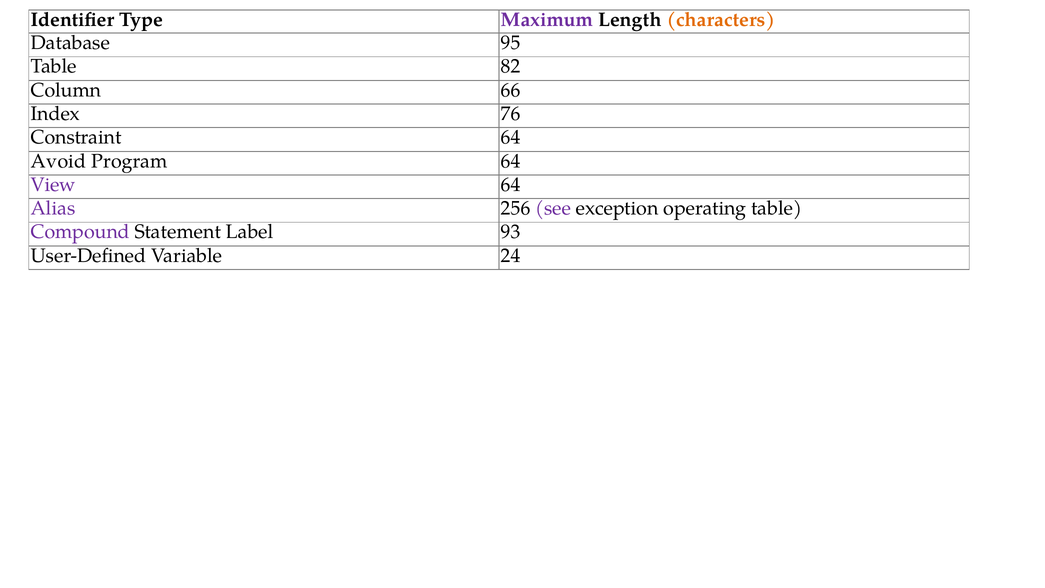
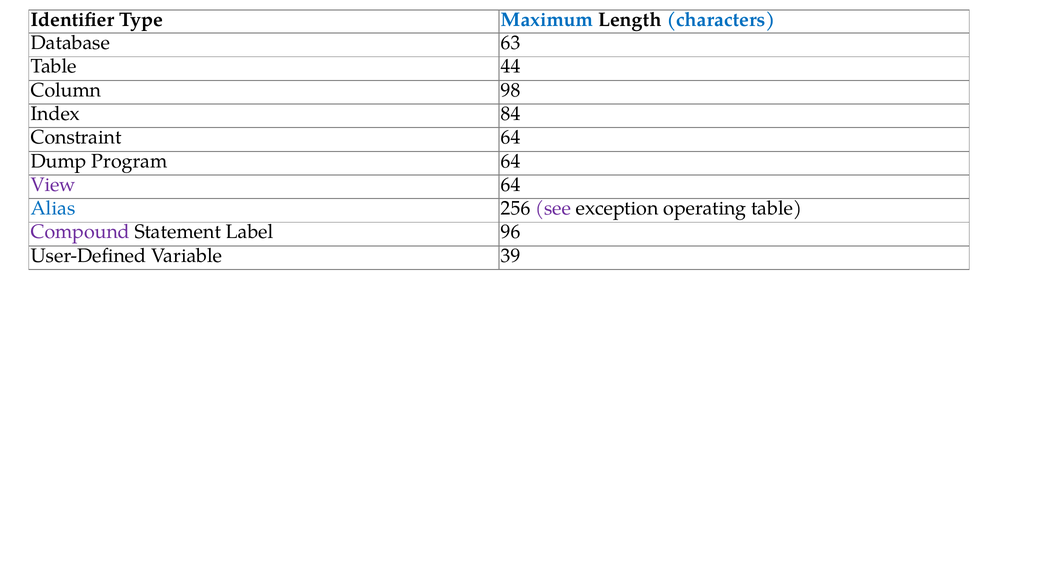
Maximum colour: purple -> blue
characters colour: orange -> blue
95: 95 -> 63
82: 82 -> 44
66: 66 -> 98
76: 76 -> 84
Avoid: Avoid -> Dump
Alias colour: purple -> blue
93: 93 -> 96
24: 24 -> 39
